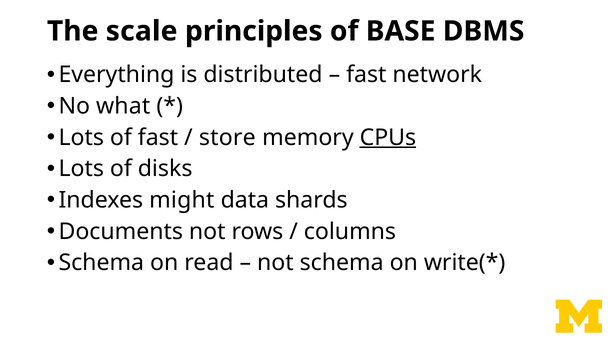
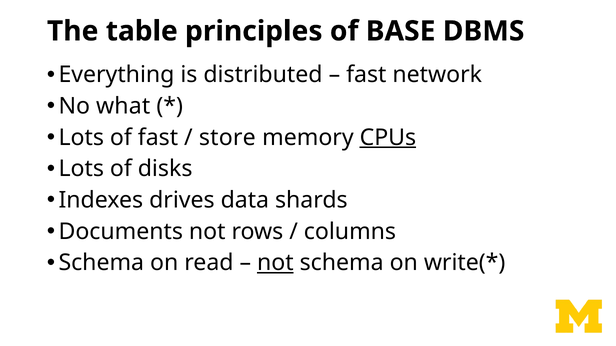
scale: scale -> table
might: might -> drives
not at (275, 263) underline: none -> present
